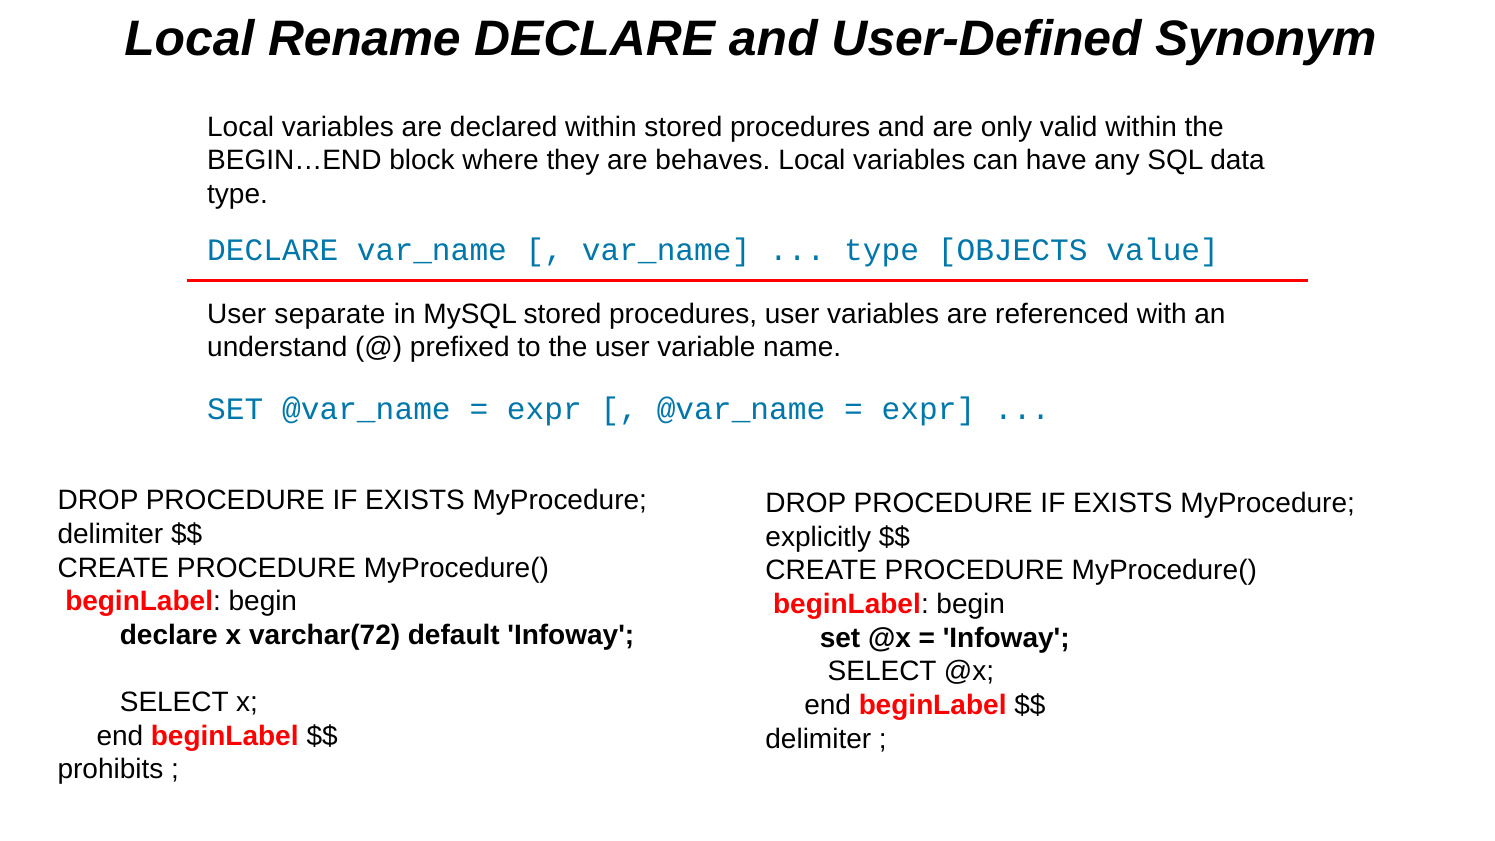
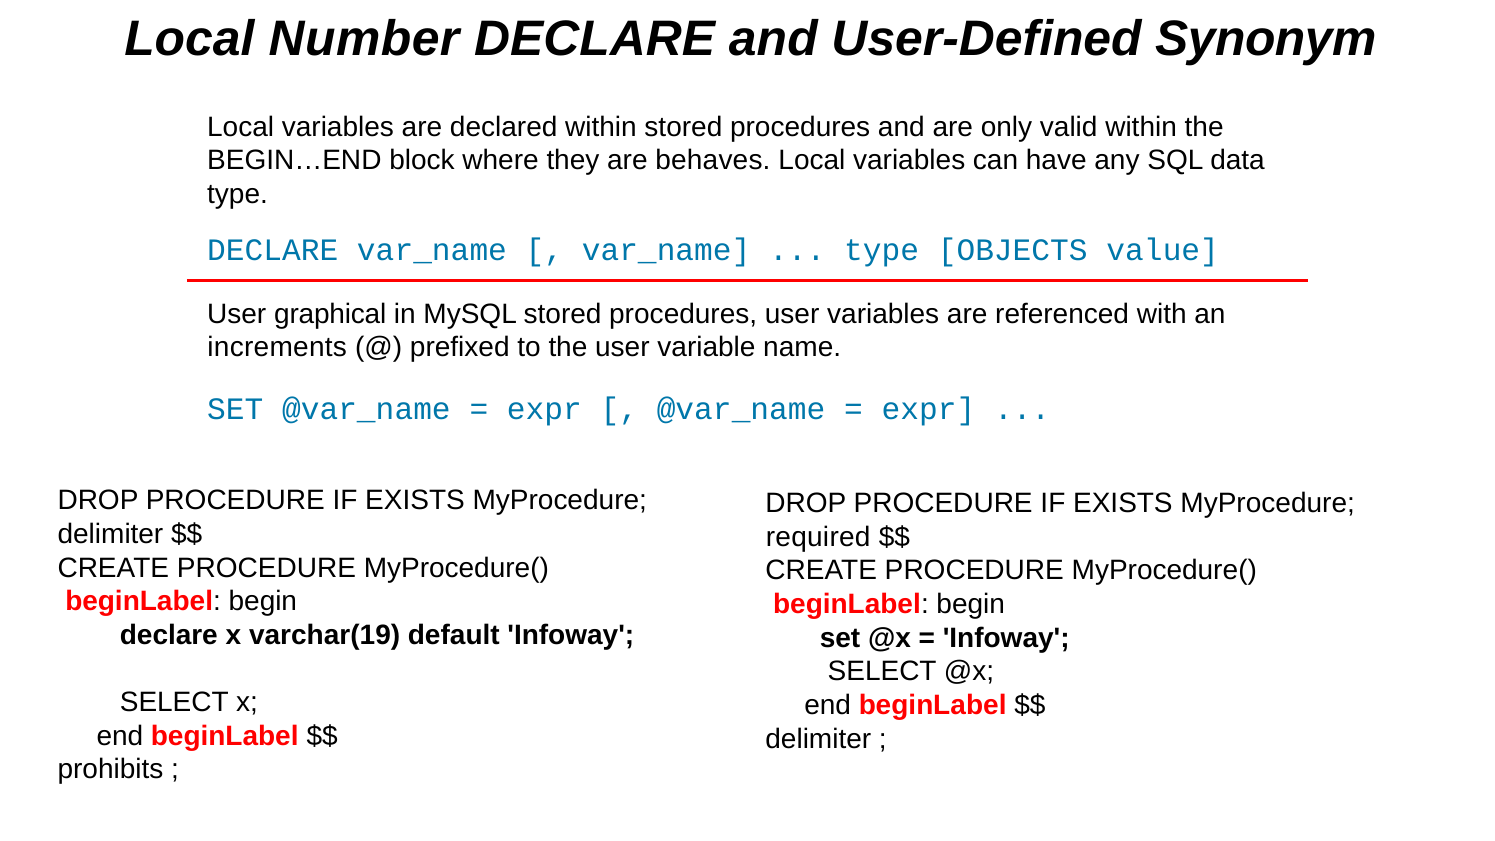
Rename: Rename -> Number
separate: separate -> graphical
understand: understand -> increments
explicitly: explicitly -> required
varchar(72: varchar(72 -> varchar(19
